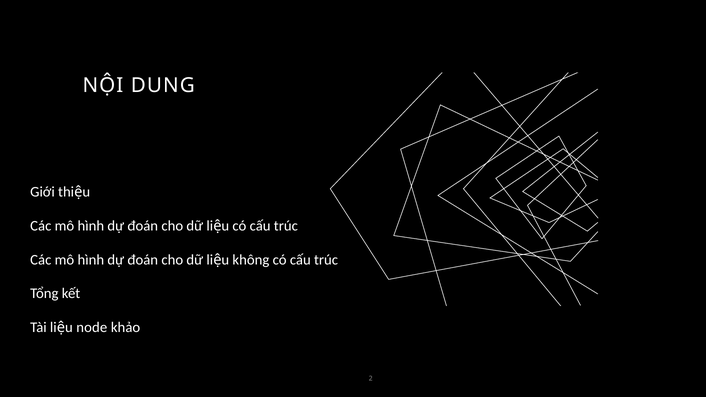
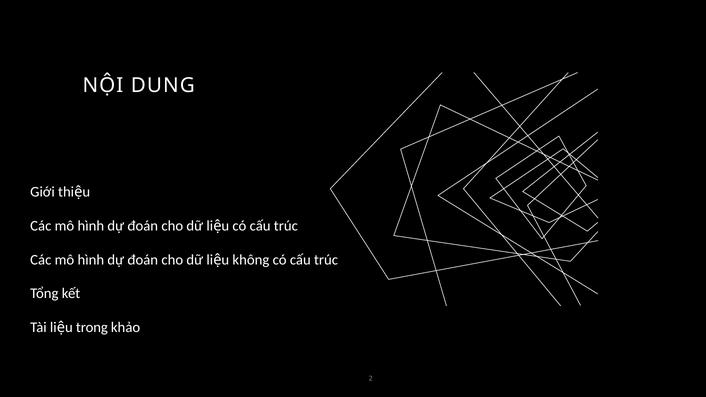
node: node -> trong
